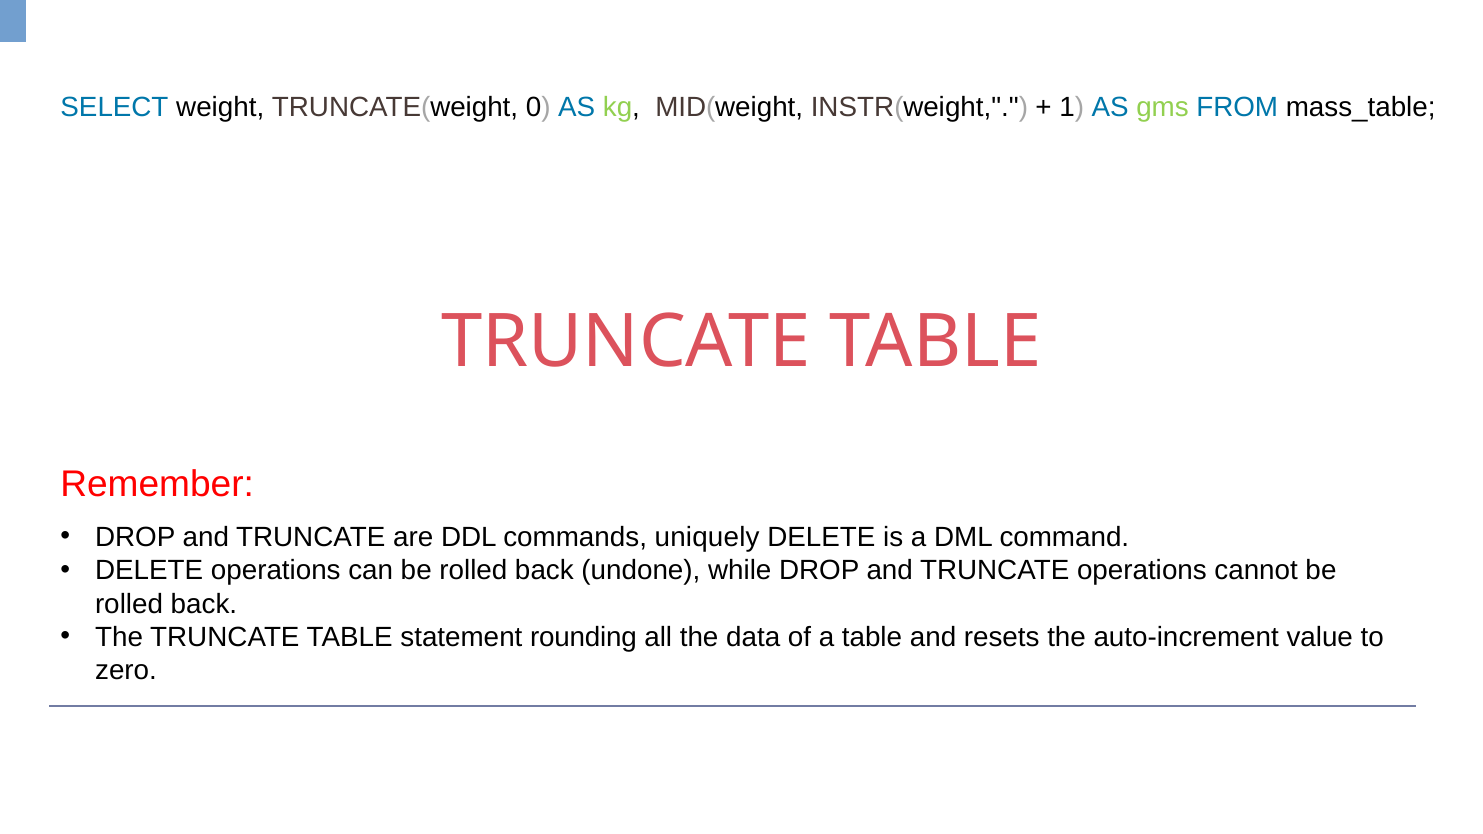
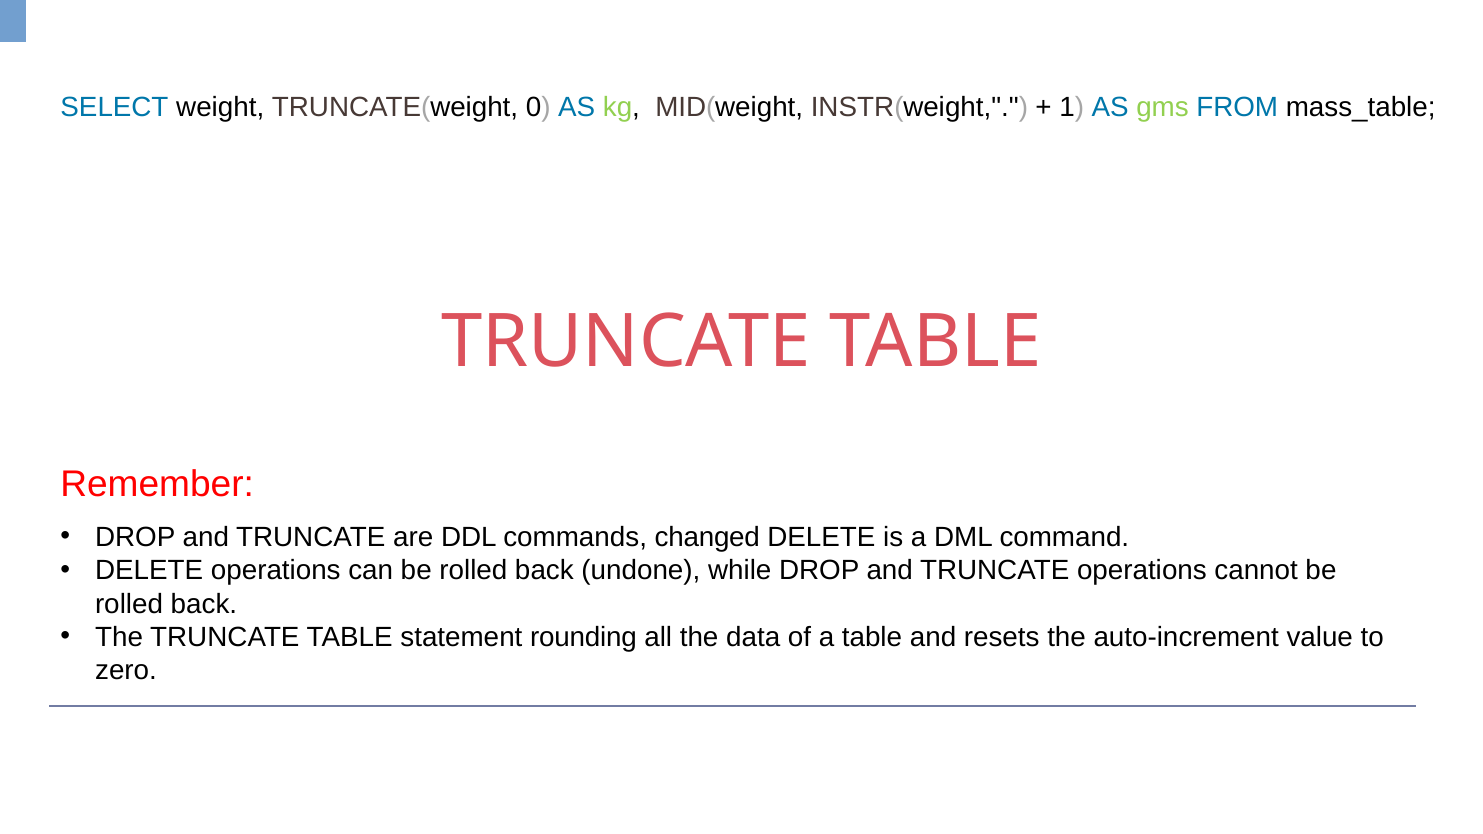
uniquely: uniquely -> changed
